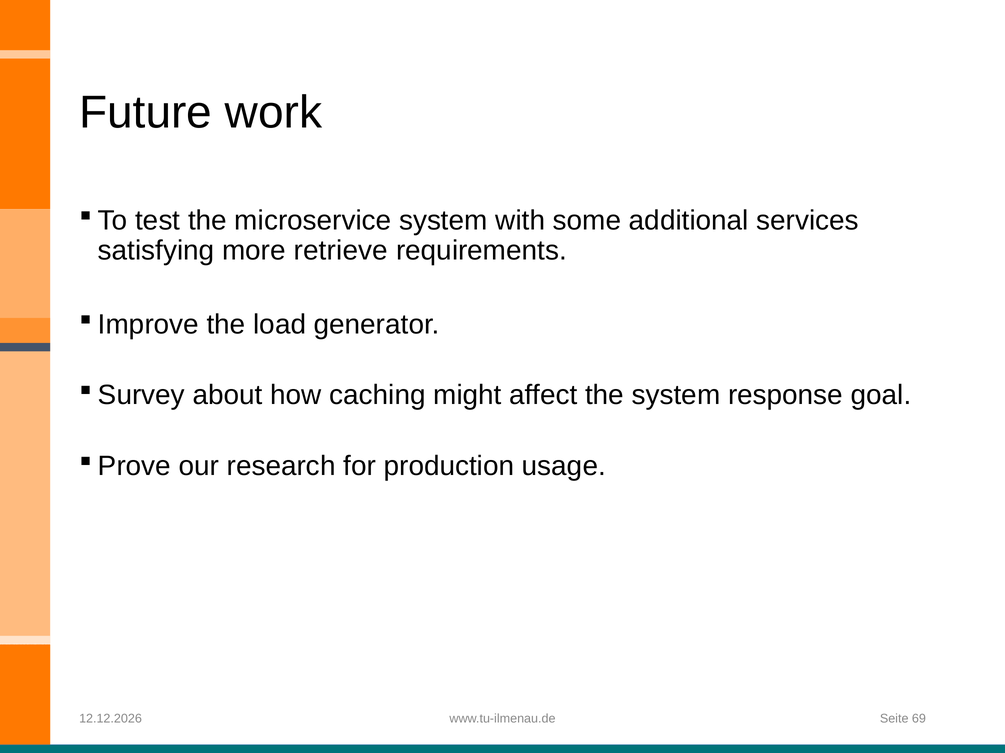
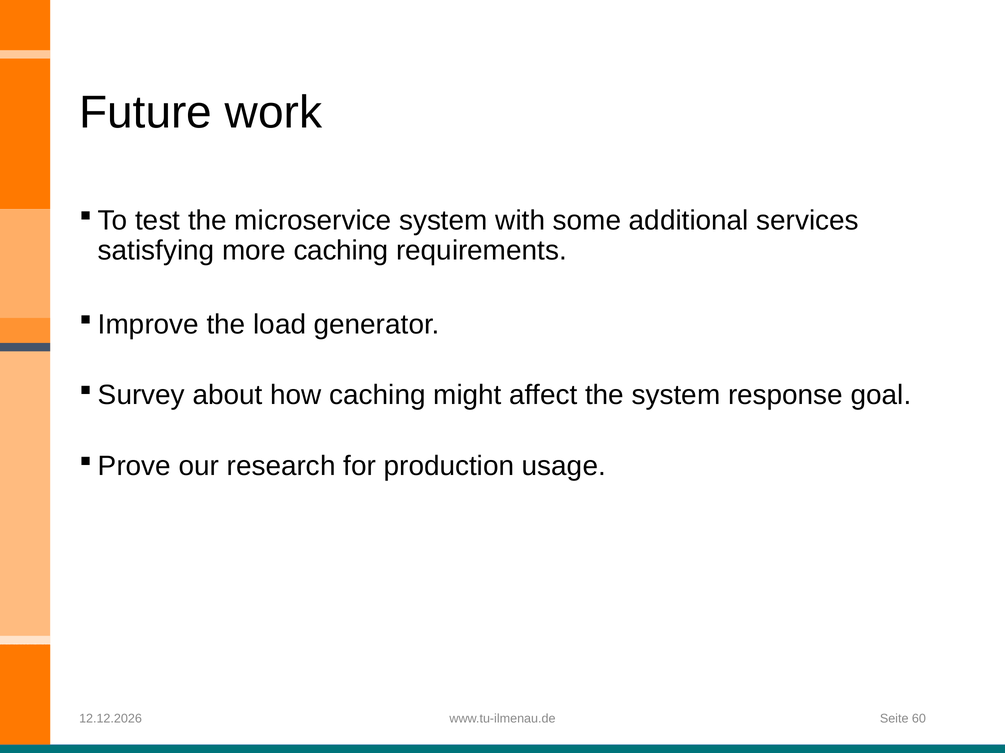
more retrieve: retrieve -> caching
69: 69 -> 60
